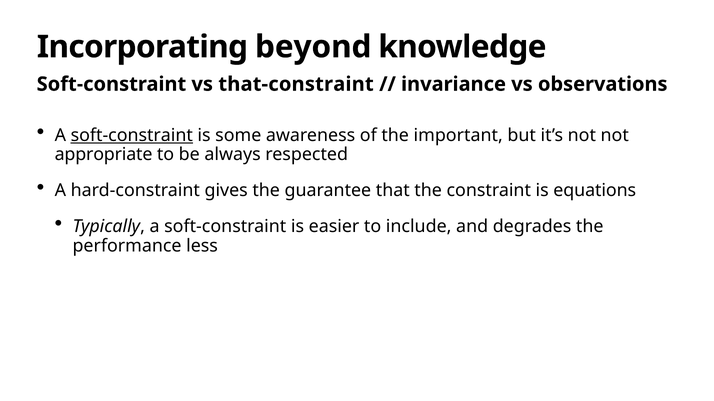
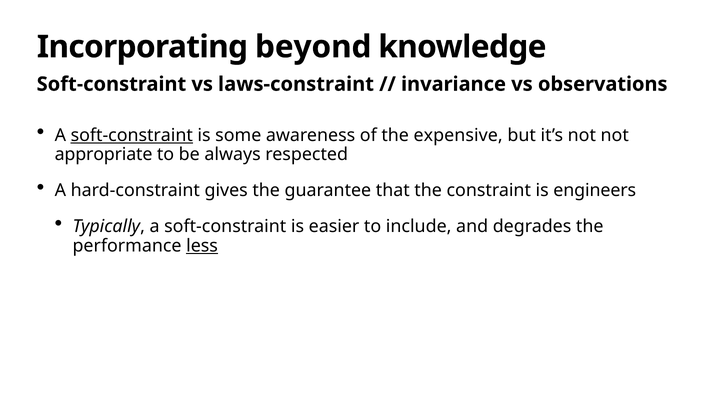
that-constraint: that-constraint -> laws-constraint
important: important -> expensive
equations: equations -> engineers
less underline: none -> present
